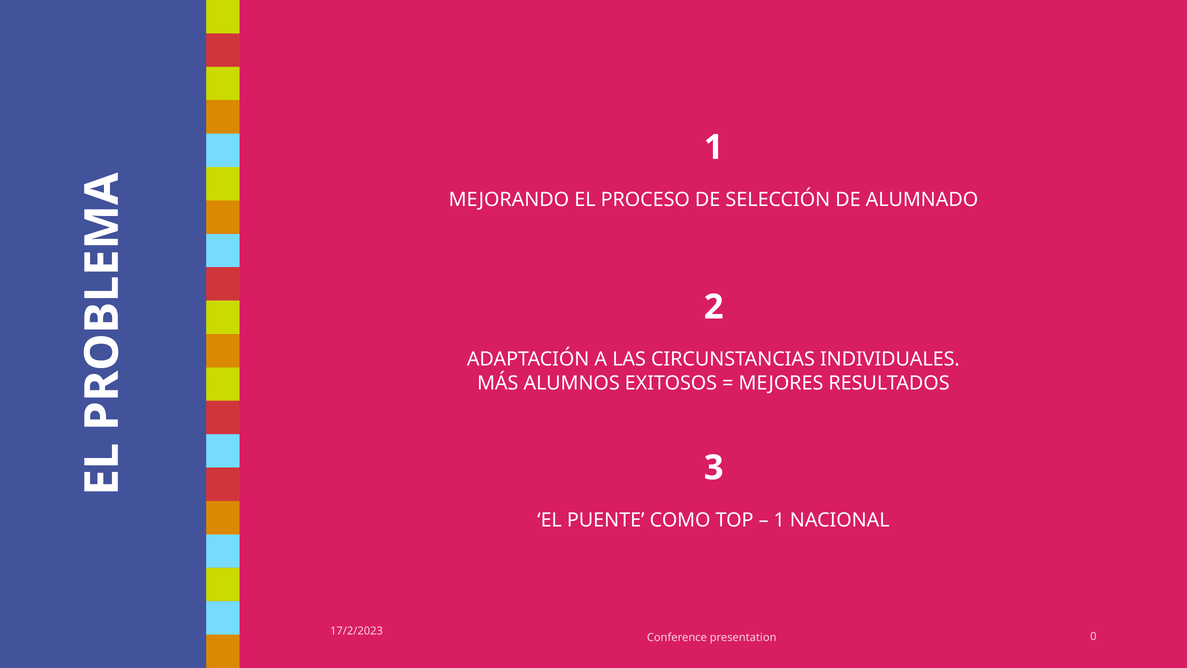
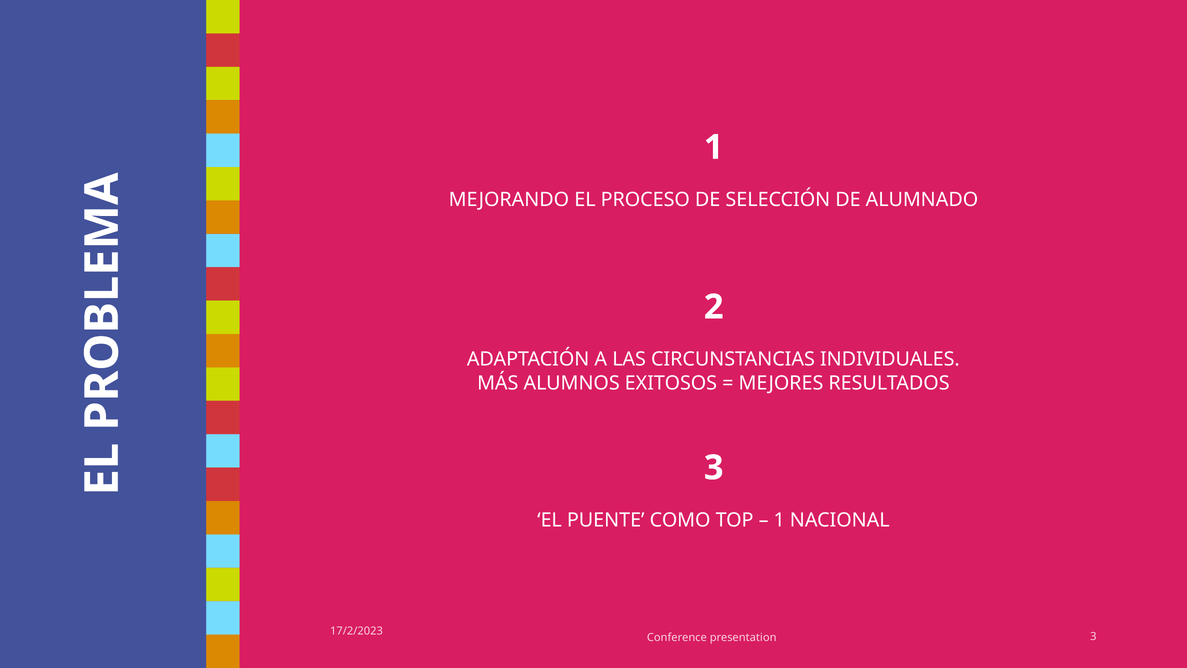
presentation 0: 0 -> 3
